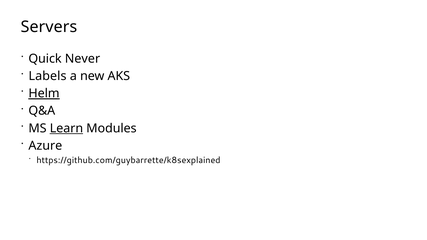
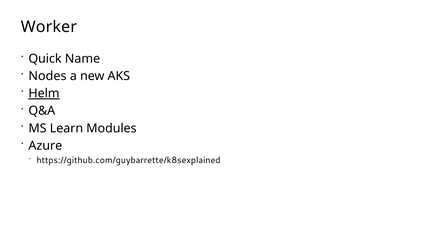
Servers: Servers -> Worker
Never: Never -> Name
Labels: Labels -> Nodes
Learn underline: present -> none
